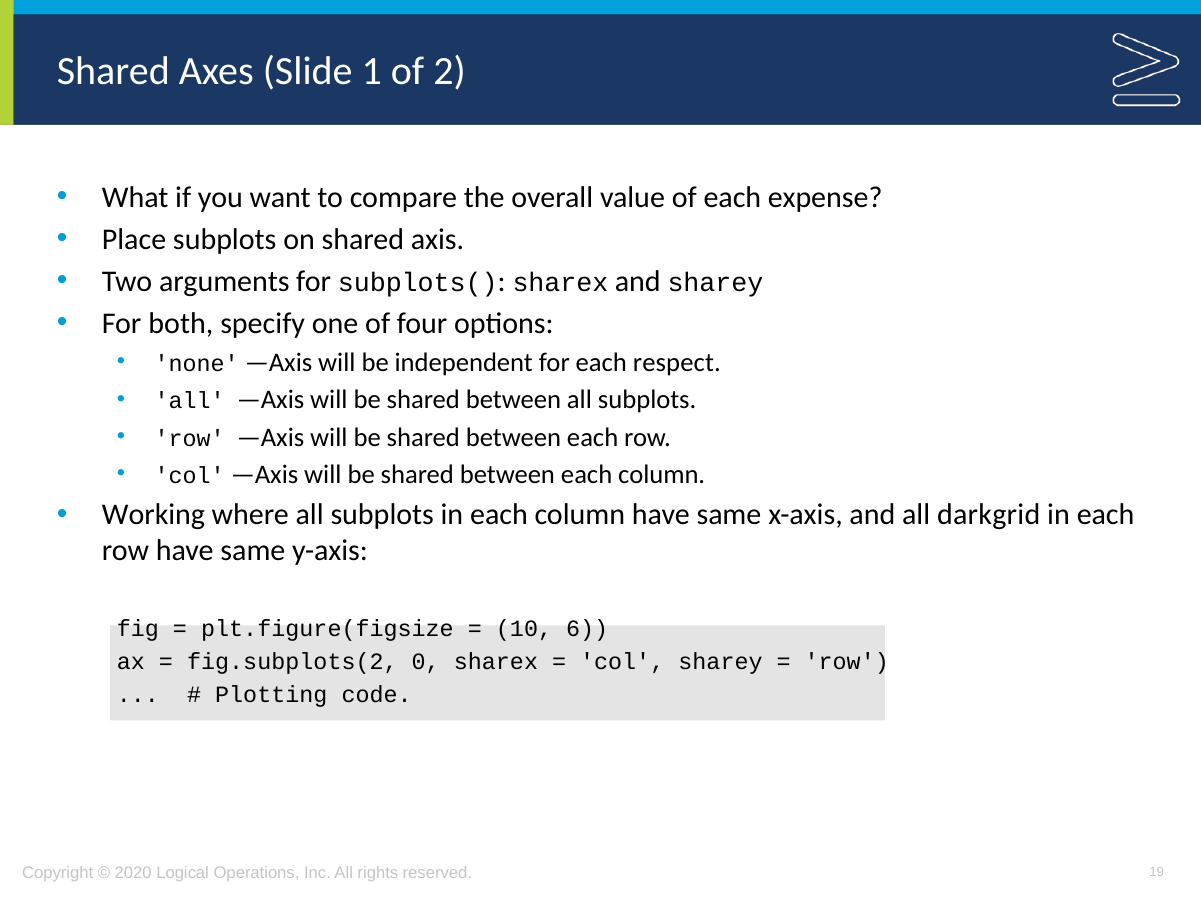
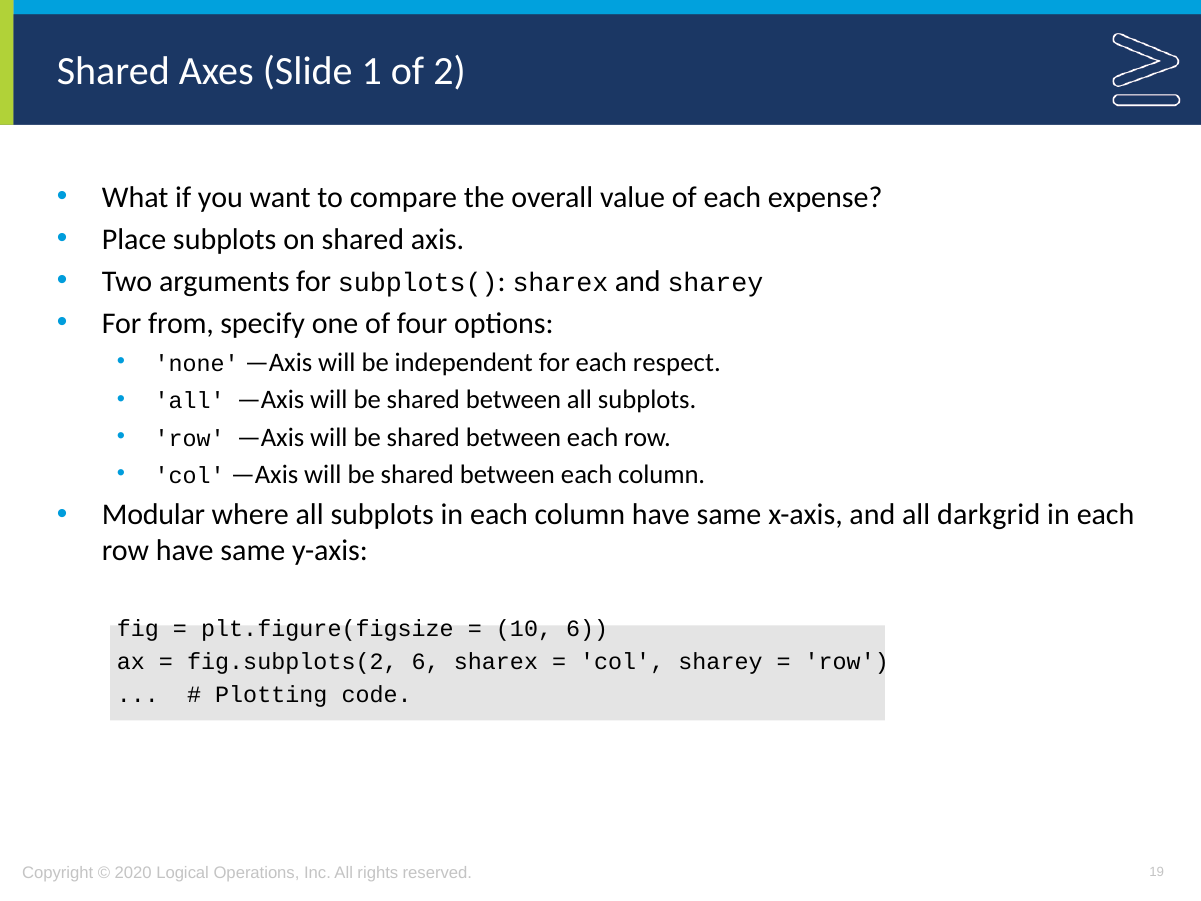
both: both -> from
Working: Working -> Modular
fig.subplots(2 0: 0 -> 6
